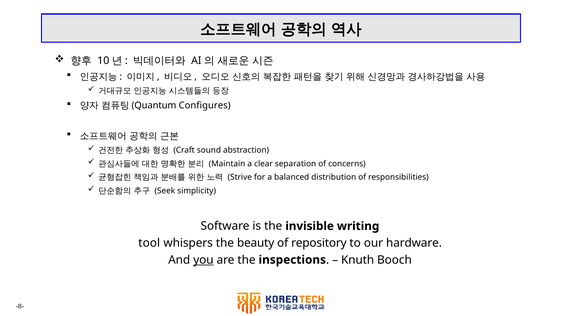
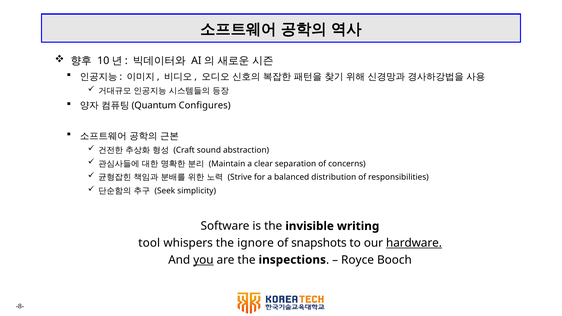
beauty: beauty -> ignore
repository: repository -> snapshots
hardware underline: none -> present
Knuth: Knuth -> Royce
